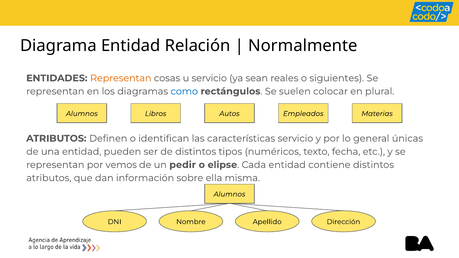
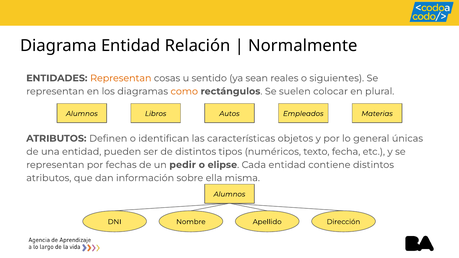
u servicio: servicio -> sentido
como colour: blue -> orange
características servicio: servicio -> objetos
vemos: vemos -> fechas
